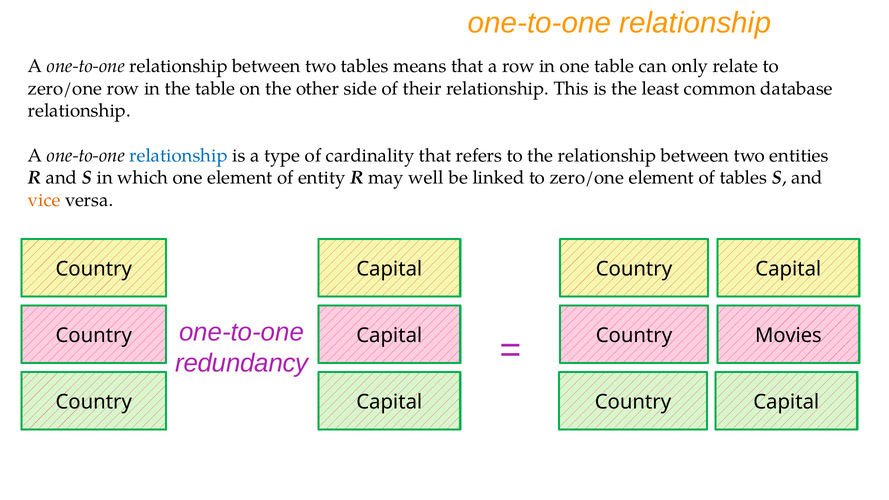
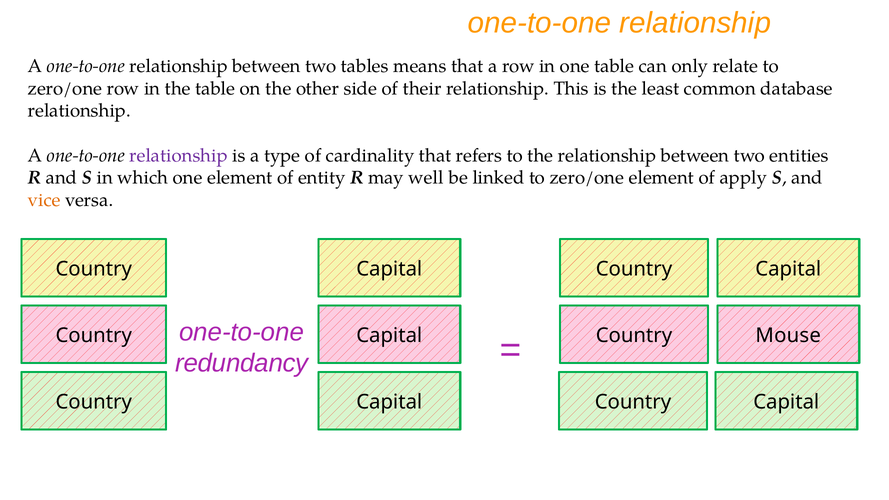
relationship at (179, 155) colour: blue -> purple
of tables: tables -> apply
Movies: Movies -> Mouse
